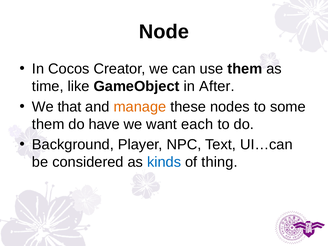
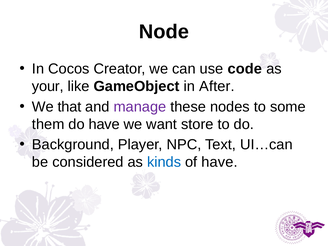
use them: them -> code
time: time -> your
manage colour: orange -> purple
each: each -> store
of thing: thing -> have
